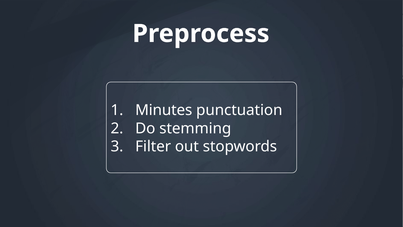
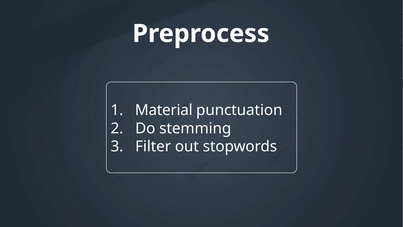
Minutes: Minutes -> Material
